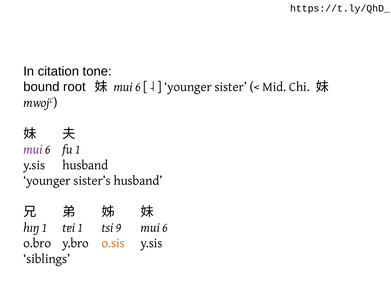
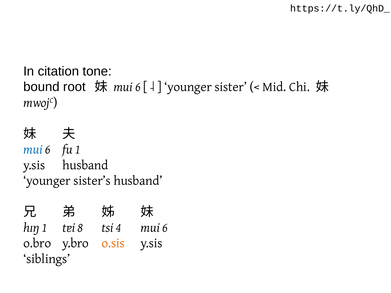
mui at (33, 149) colour: purple -> blue
tɐi 1: 1 -> 8
9: 9 -> 4
